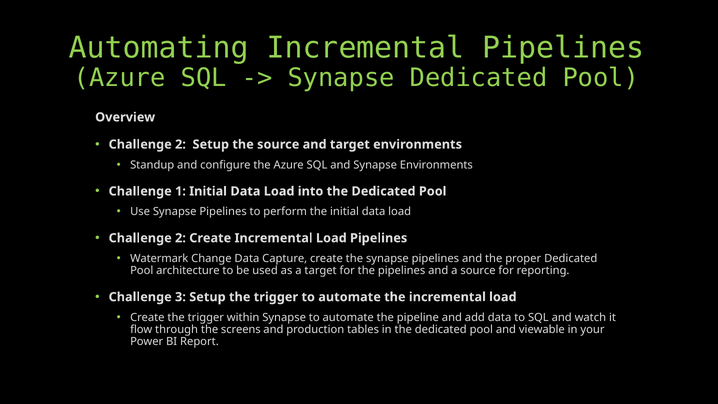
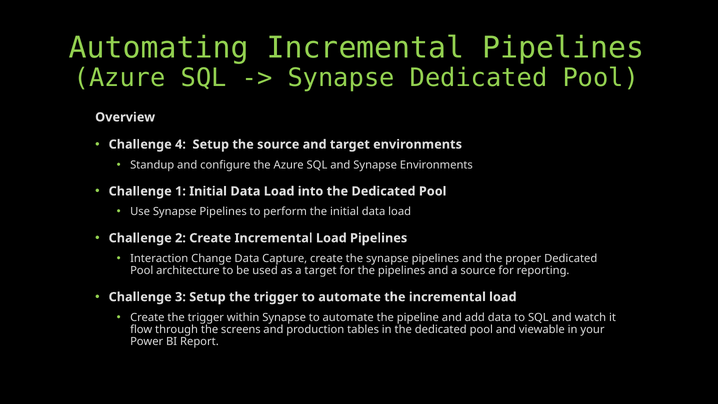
2 at (180, 144): 2 -> 4
Watermark: Watermark -> Interaction
